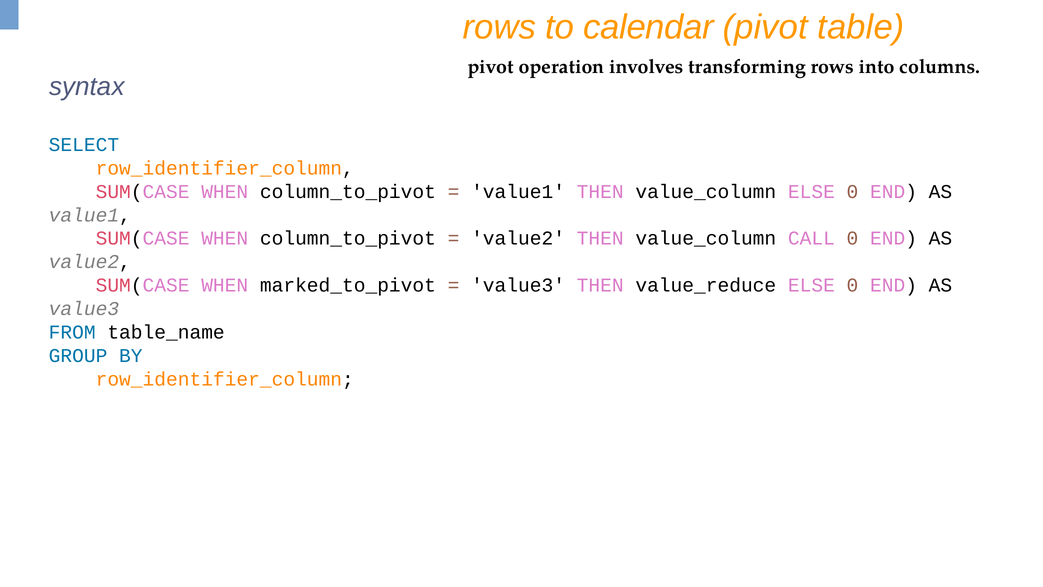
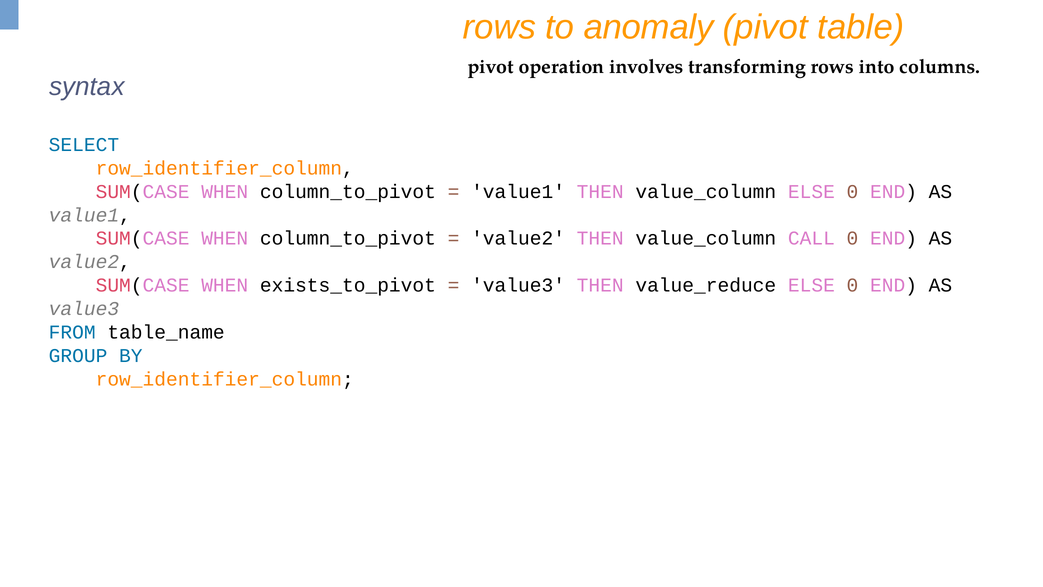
calendar: calendar -> anomaly
marked_to_pivot: marked_to_pivot -> exists_to_pivot
